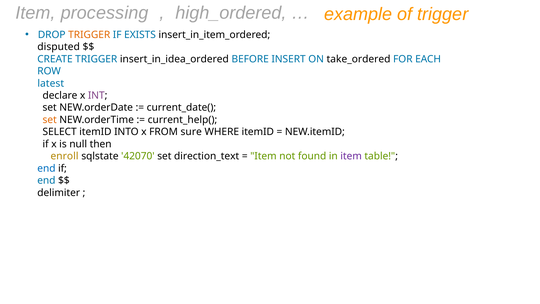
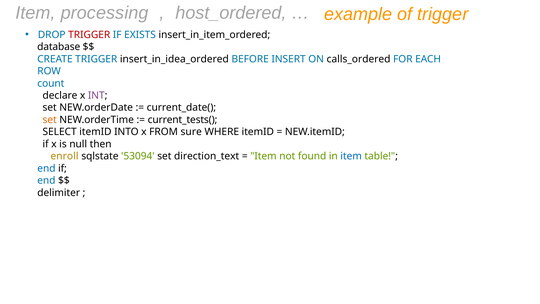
high_ordered: high_ordered -> host_ordered
TRIGGER at (89, 35) colour: orange -> red
disputed: disputed -> database
take_ordered: take_ordered -> calls_ordered
latest: latest -> count
current_help(: current_help( -> current_tests(
42070: 42070 -> 53094
item at (351, 156) colour: purple -> blue
